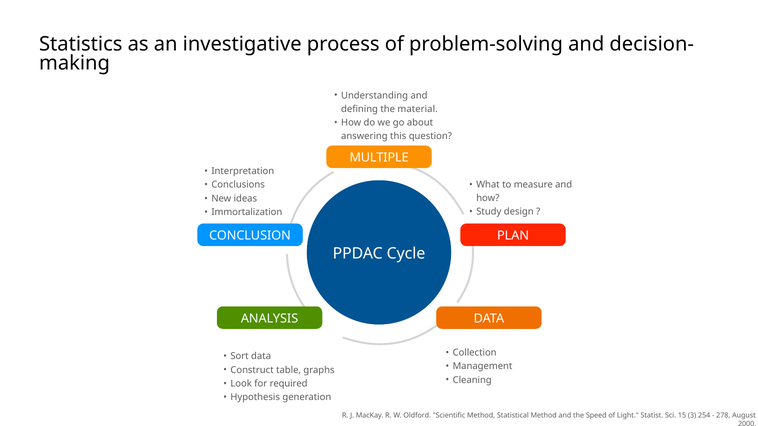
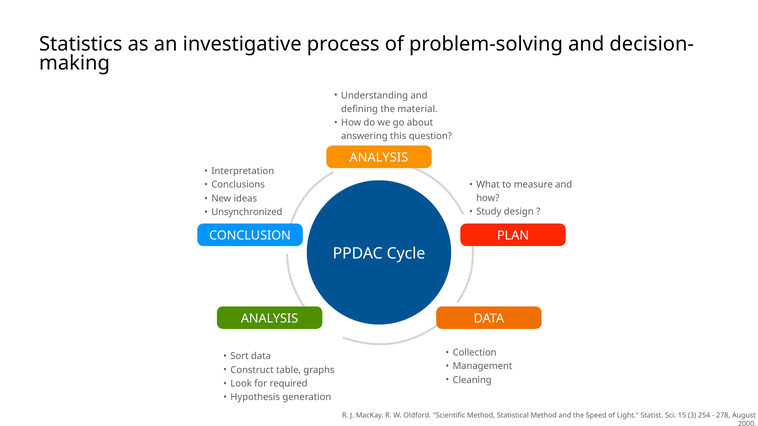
MULTIPLE at (379, 158): MULTIPLE -> ANALYSIS
Immortalization: Immortalization -> Unsynchronized
